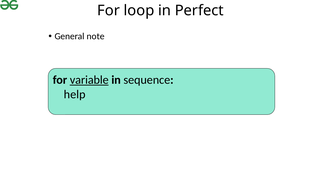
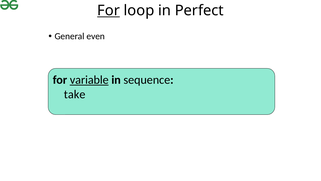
For at (109, 11) underline: none -> present
note: note -> even
help: help -> take
